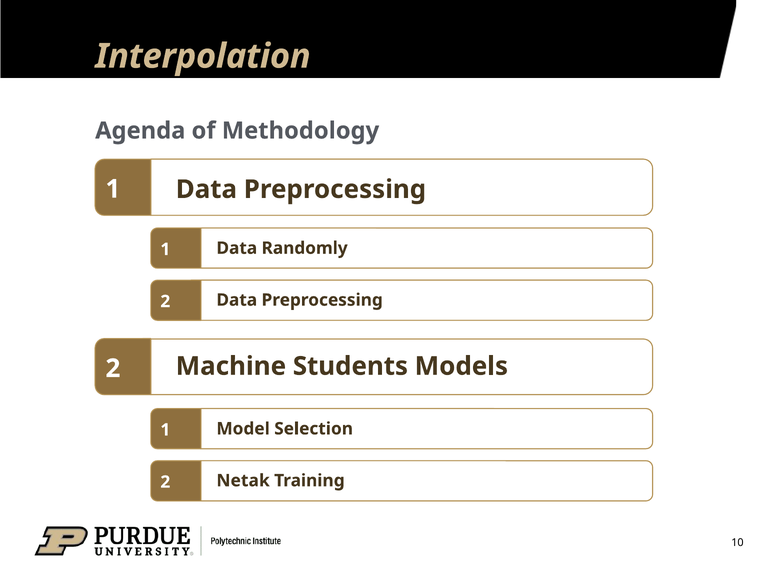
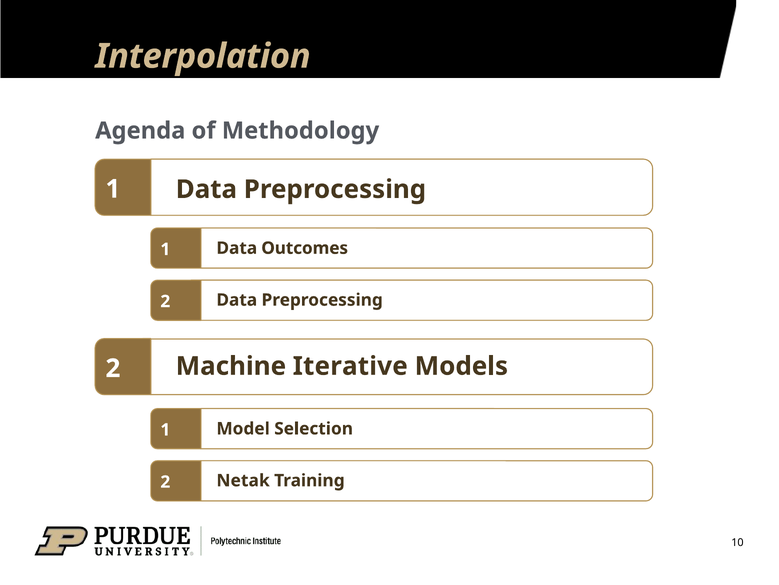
Randomly: Randomly -> Outcomes
Students: Students -> Iterative
